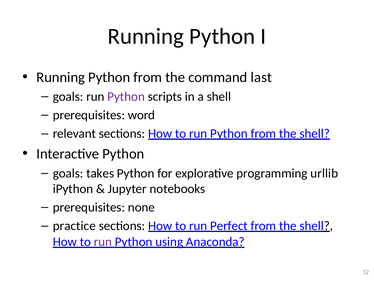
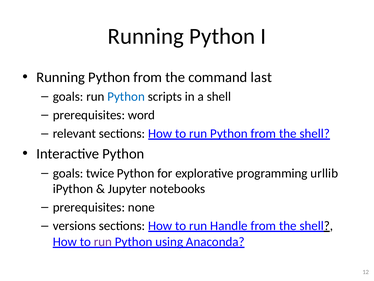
Python at (126, 96) colour: purple -> blue
takes: takes -> twice
practice: practice -> versions
Perfect: Perfect -> Handle
